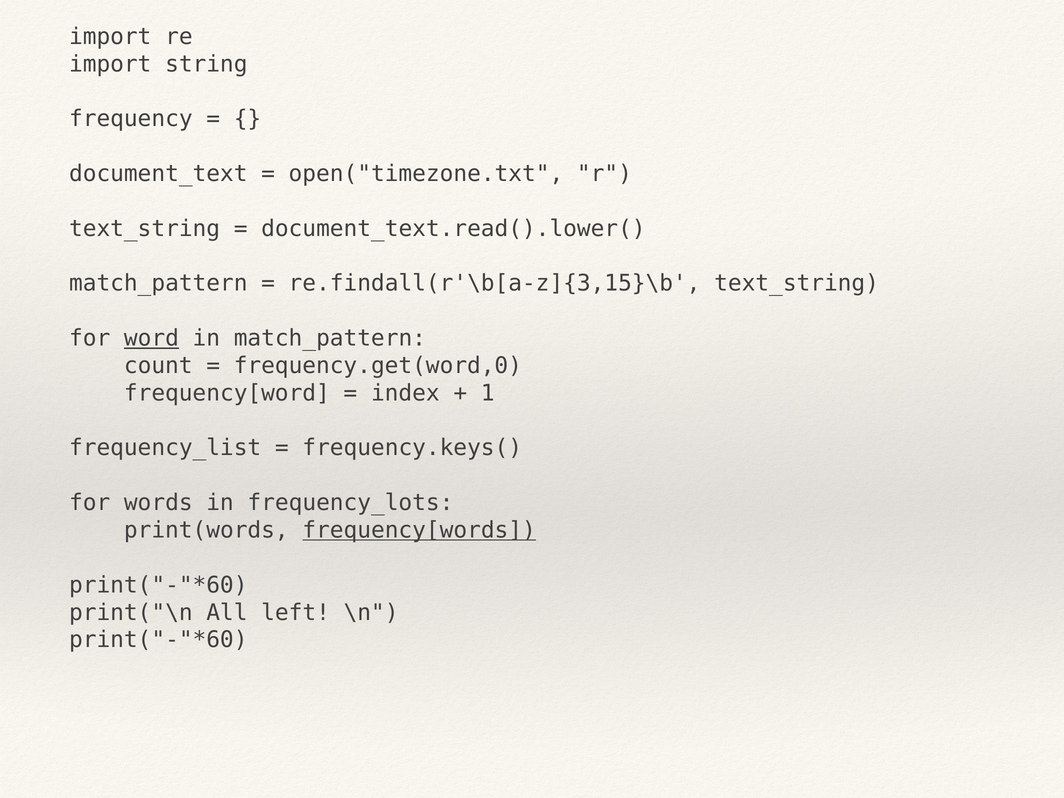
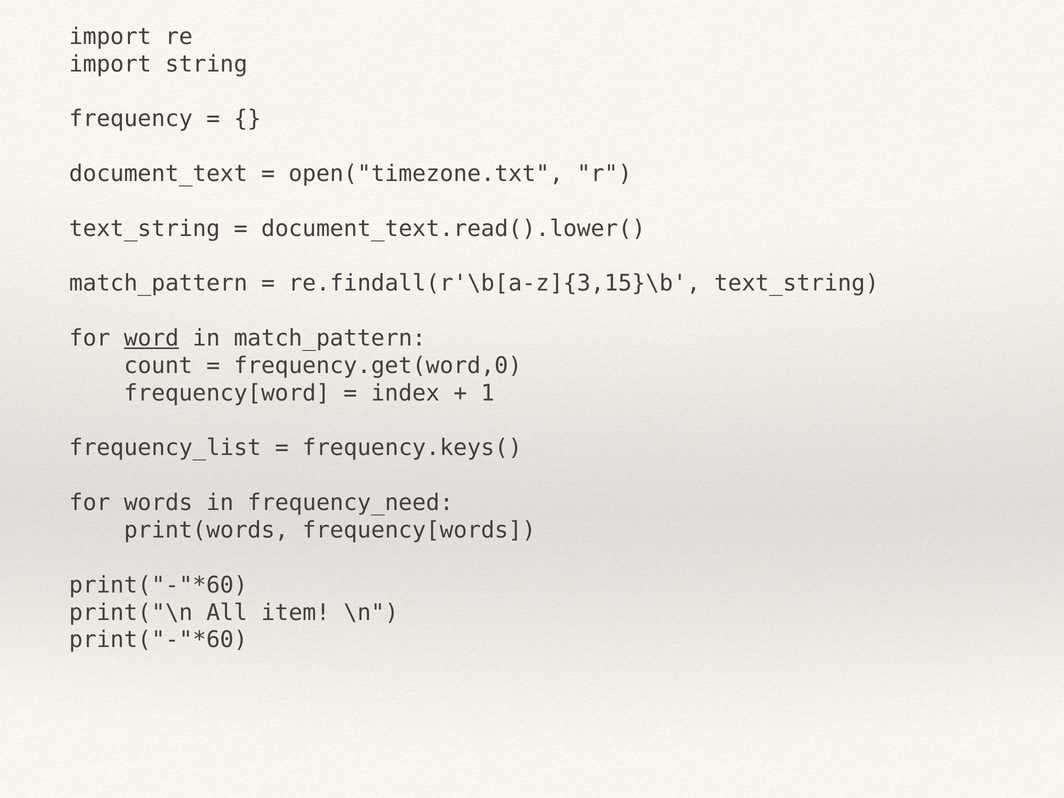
frequency_lots: frequency_lots -> frequency_need
frequency[words underline: present -> none
left: left -> item
